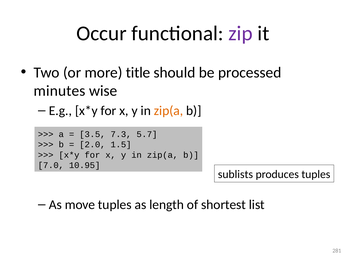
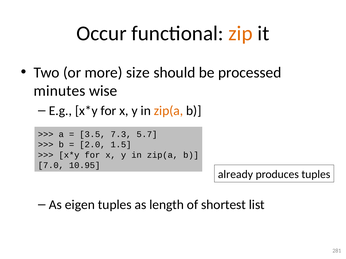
zip colour: purple -> orange
title: title -> size
sublists: sublists -> already
move: move -> eigen
